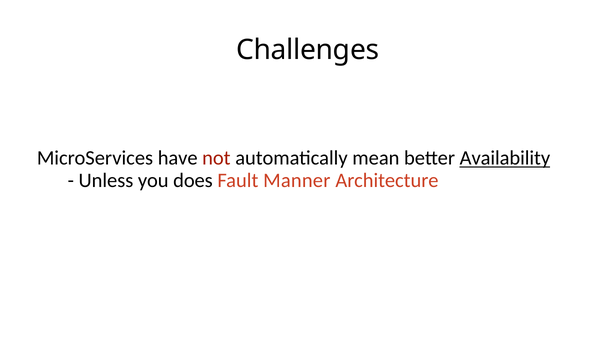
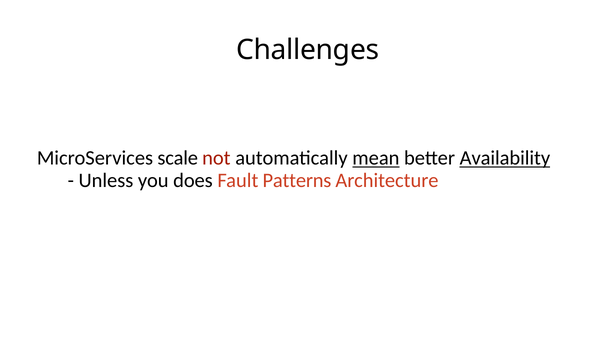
have: have -> scale
mean underline: none -> present
Manner: Manner -> Patterns
